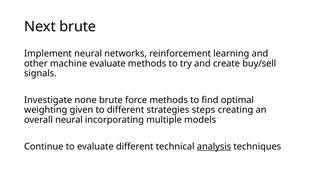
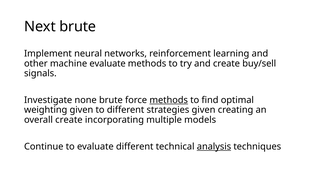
methods at (169, 100) underline: none -> present
strategies steps: steps -> given
overall neural: neural -> create
